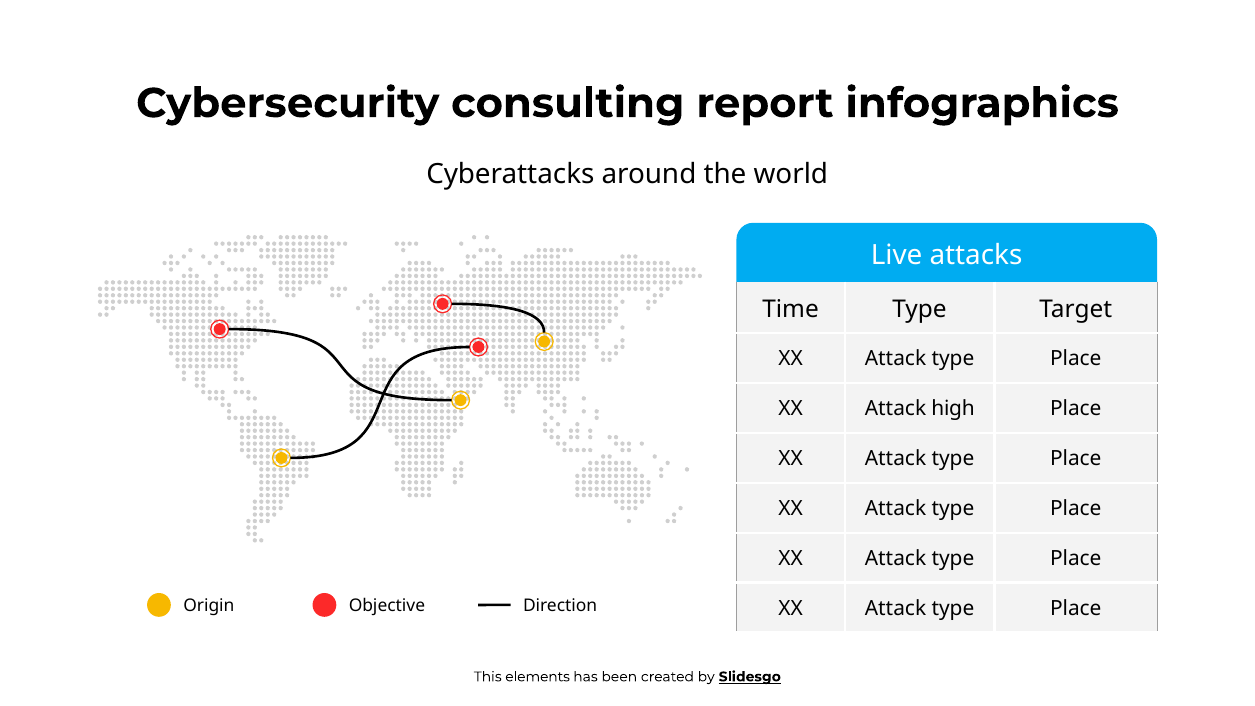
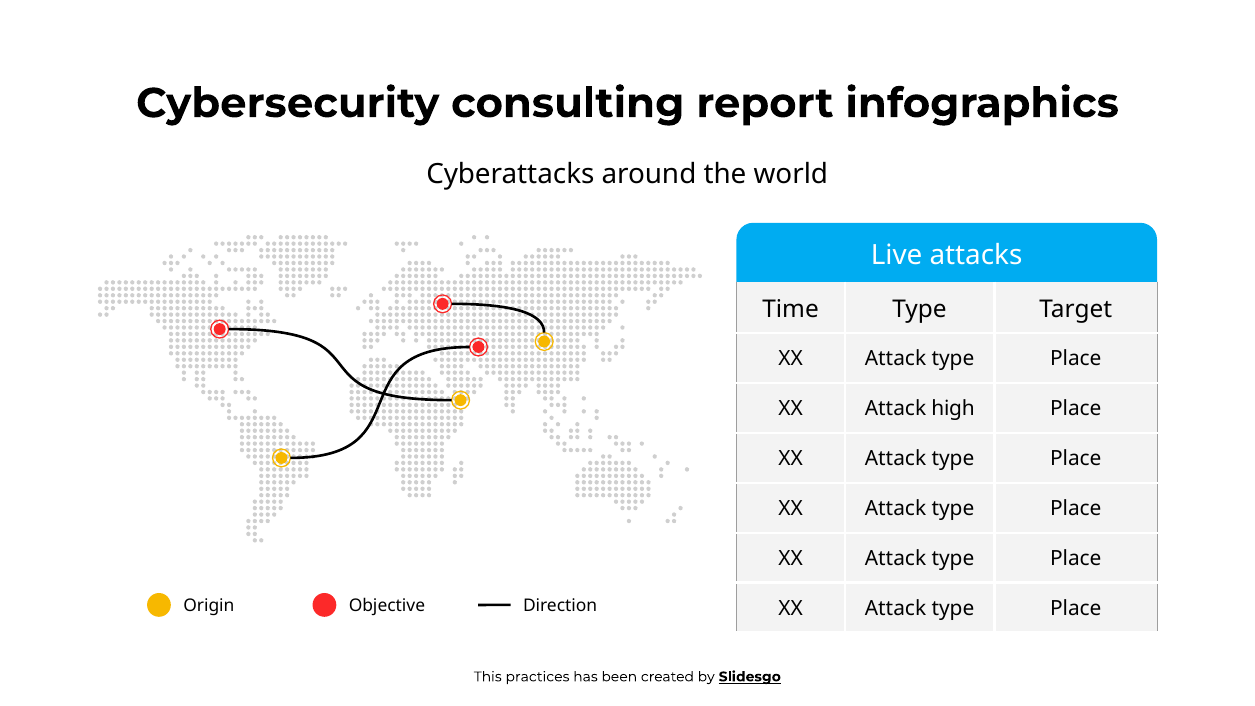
elements: elements -> practices
